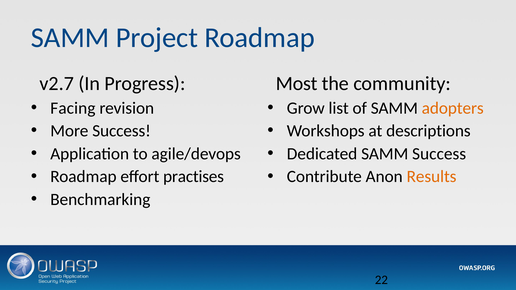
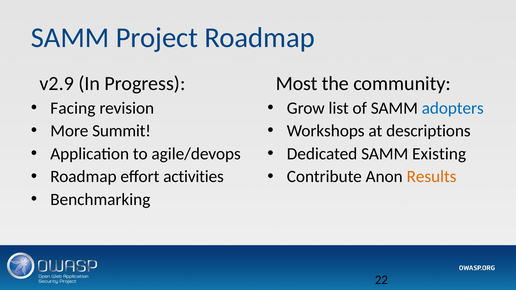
v2.7: v2.7 -> v2.9
adopters colour: orange -> blue
More Success: Success -> Summit
SAMM Success: Success -> Existing
practises: practises -> activities
